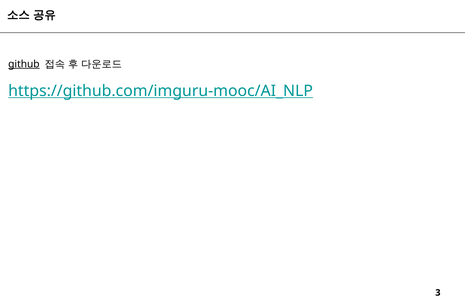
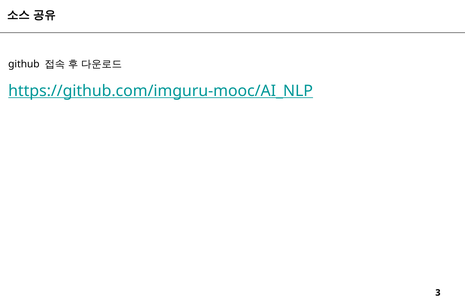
github underline: present -> none
